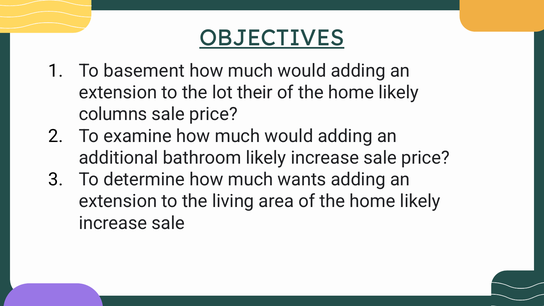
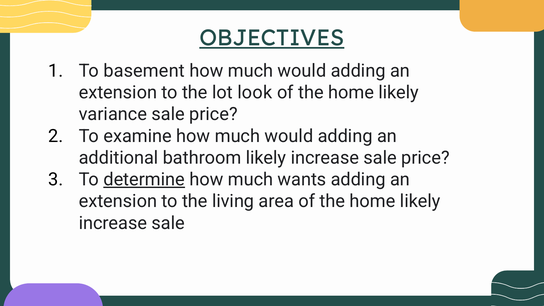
their: their -> look
columns: columns -> variance
determine underline: none -> present
